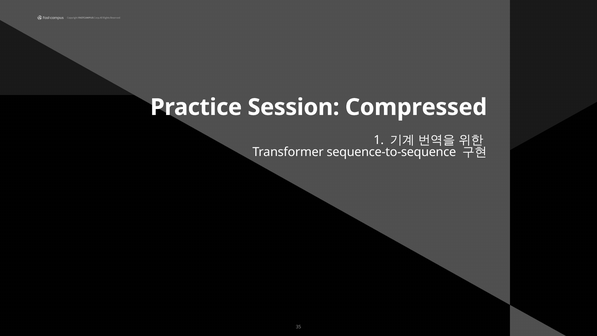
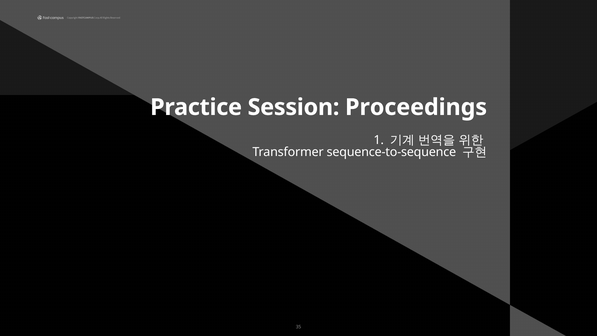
Compressed: Compressed -> Proceedings
